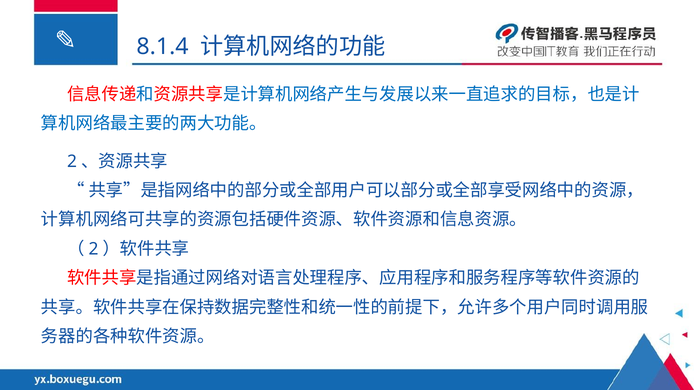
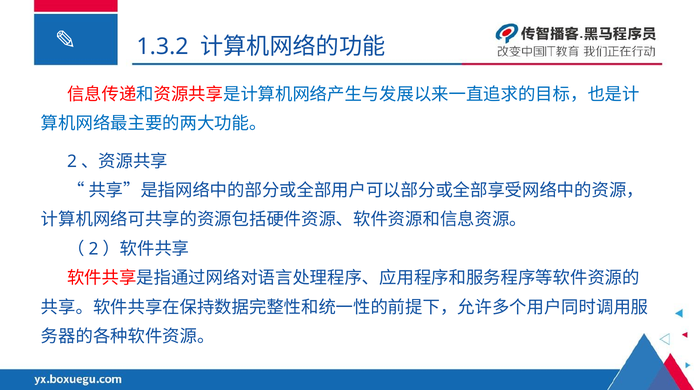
8.1.4: 8.1.4 -> 1.3.2
